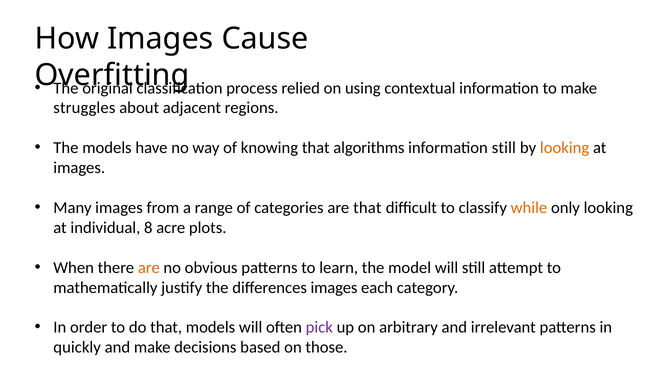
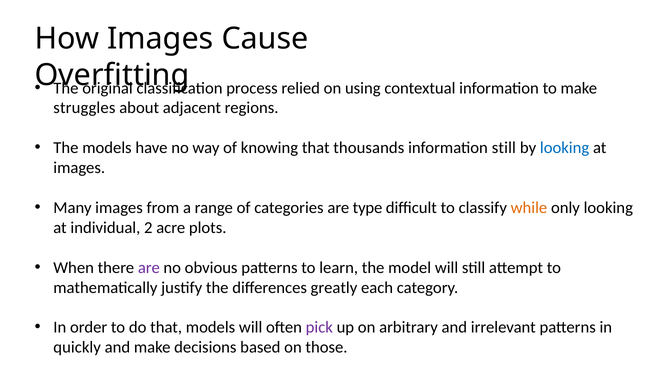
algorithms: algorithms -> thousands
looking at (565, 148) colour: orange -> blue
are that: that -> type
8: 8 -> 2
are at (149, 268) colour: orange -> purple
differences images: images -> greatly
